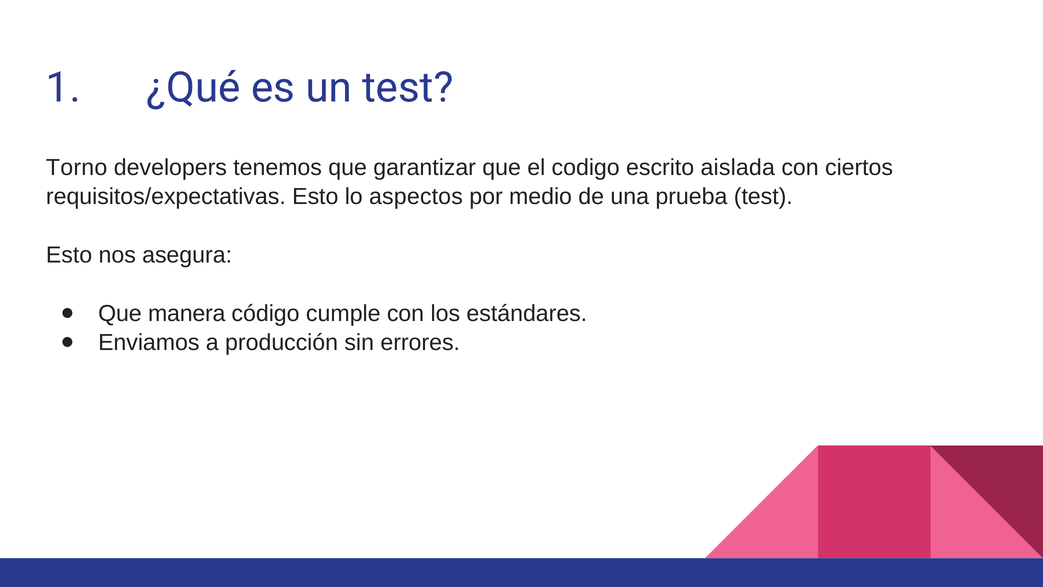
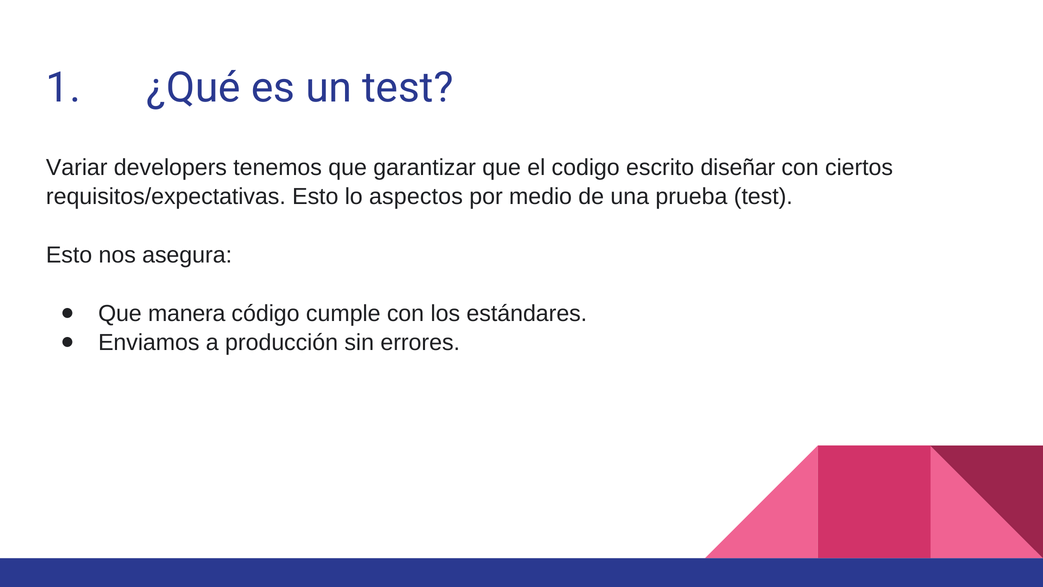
Torno: Torno -> Variar
aislada: aislada -> diseñar
